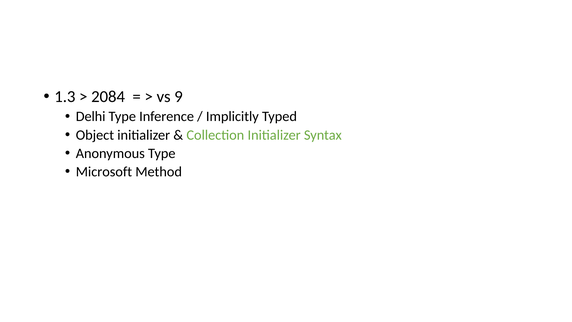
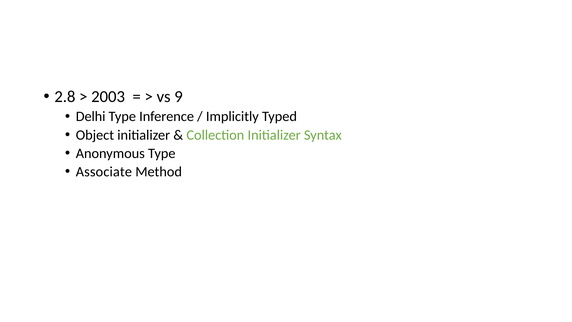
1.3: 1.3 -> 2.8
2084: 2084 -> 2003
Microsoft: Microsoft -> Associate
